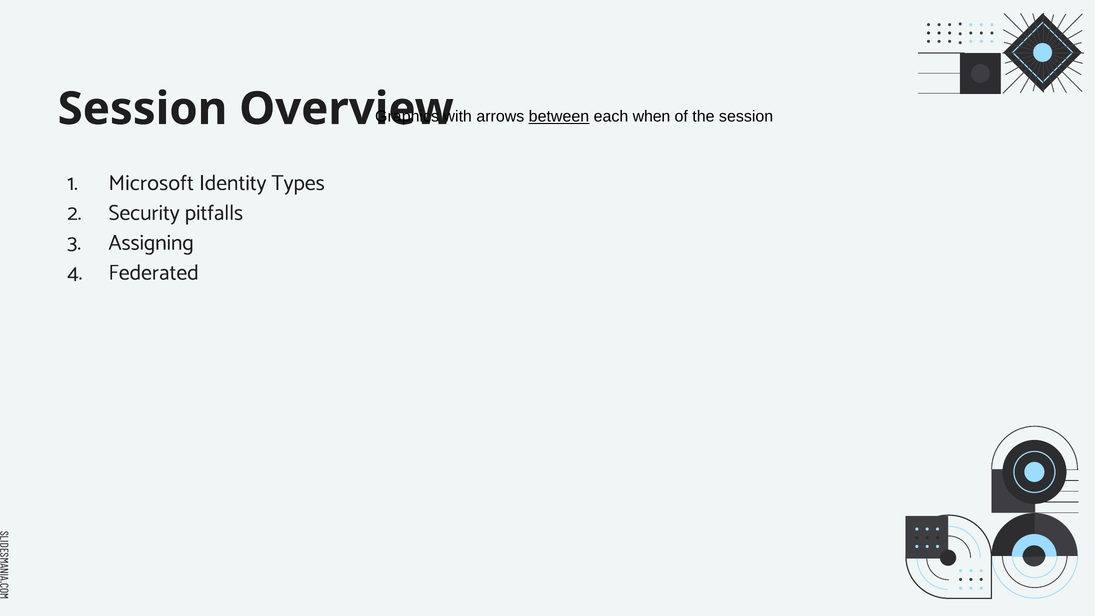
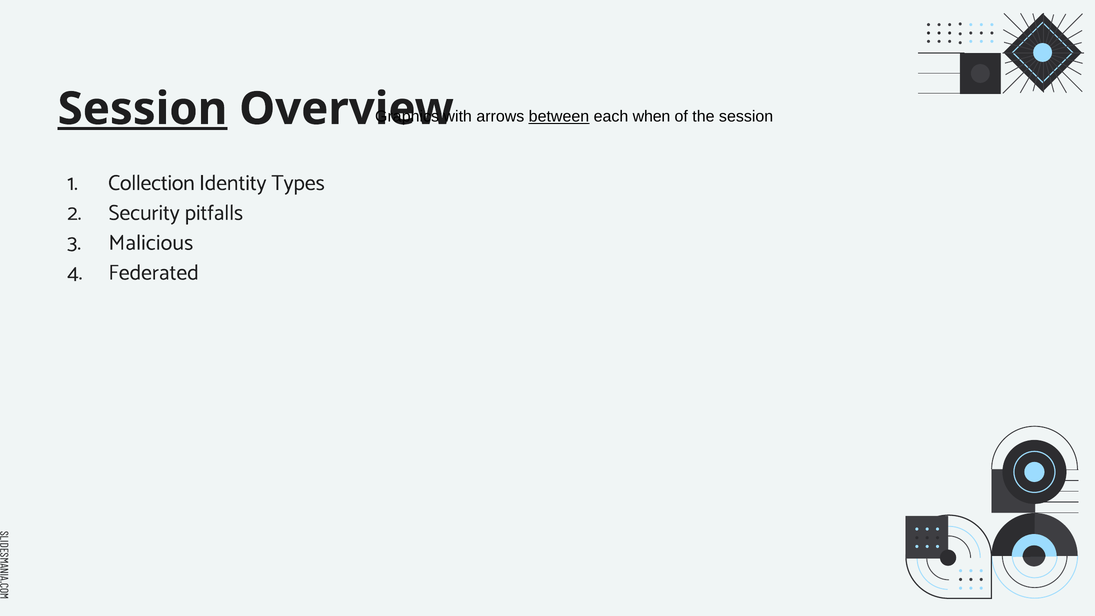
Session at (143, 109) underline: none -> present
Microsoft: Microsoft -> Collection
Assigning: Assigning -> Malicious
